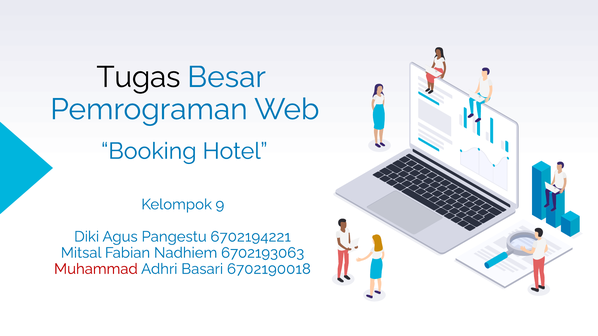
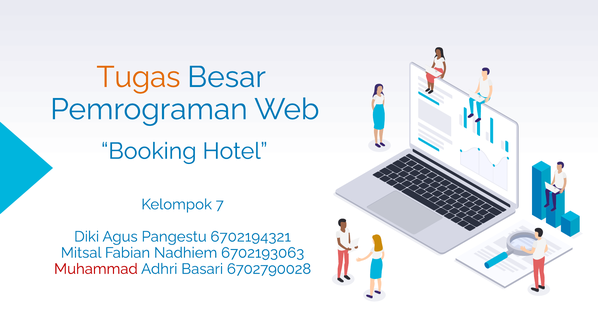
Tugas colour: black -> orange
9: 9 -> 7
6702194221: 6702194221 -> 6702194321
6702190018: 6702190018 -> 6702790028
